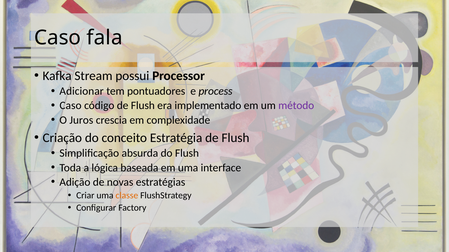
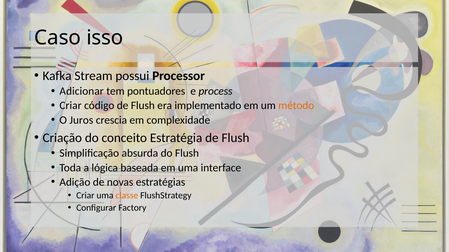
fala: fala -> isso
Caso at (71, 106): Caso -> Criar
método colour: purple -> orange
